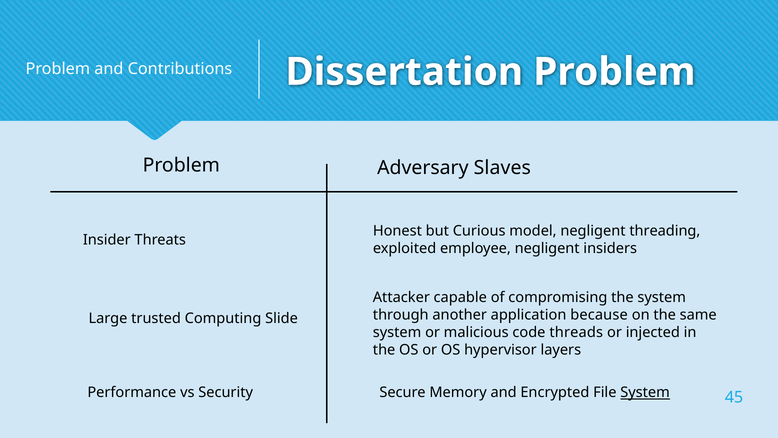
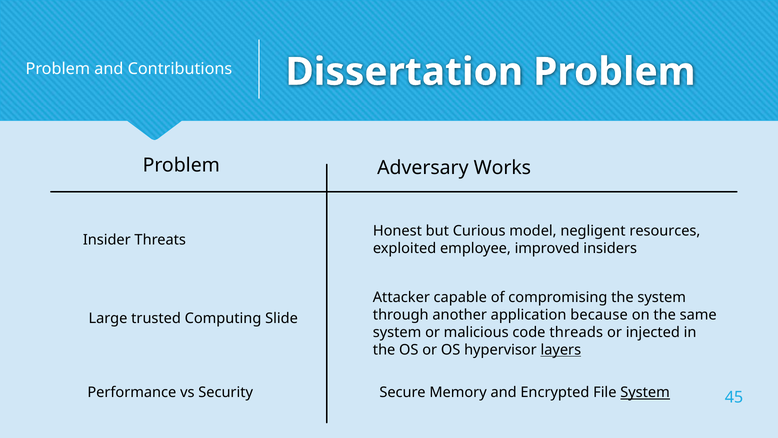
Slaves: Slaves -> Works
threading: threading -> resources
employee negligent: negligent -> improved
layers underline: none -> present
